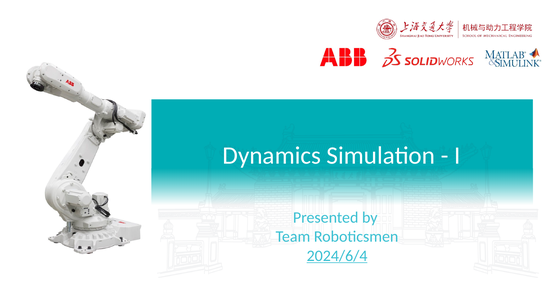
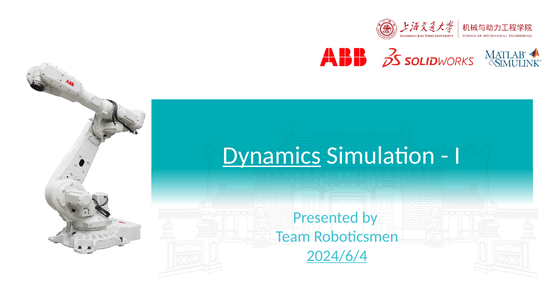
Dynamics underline: none -> present
